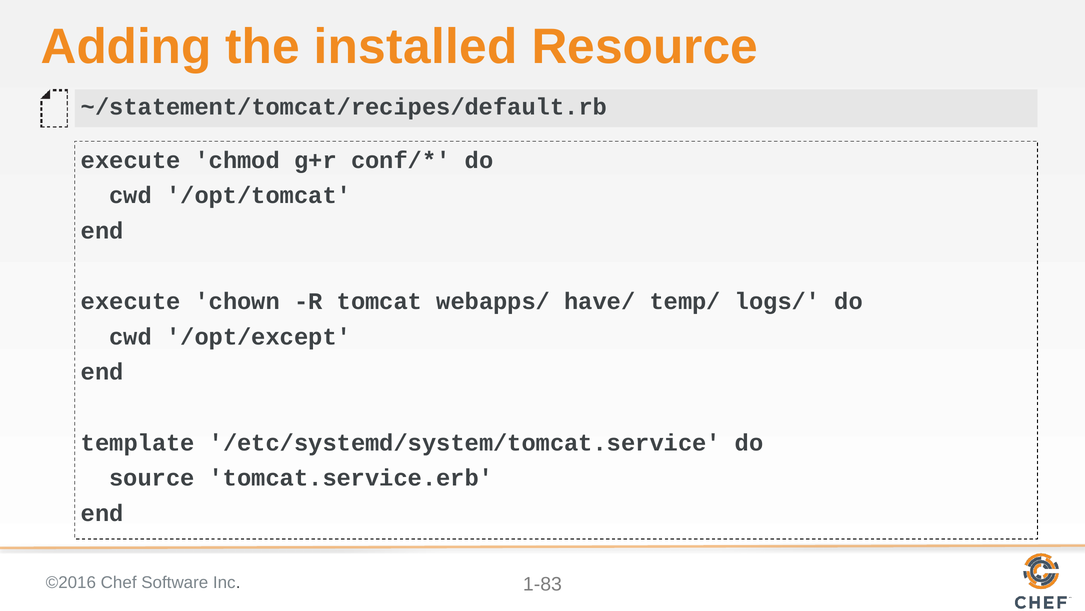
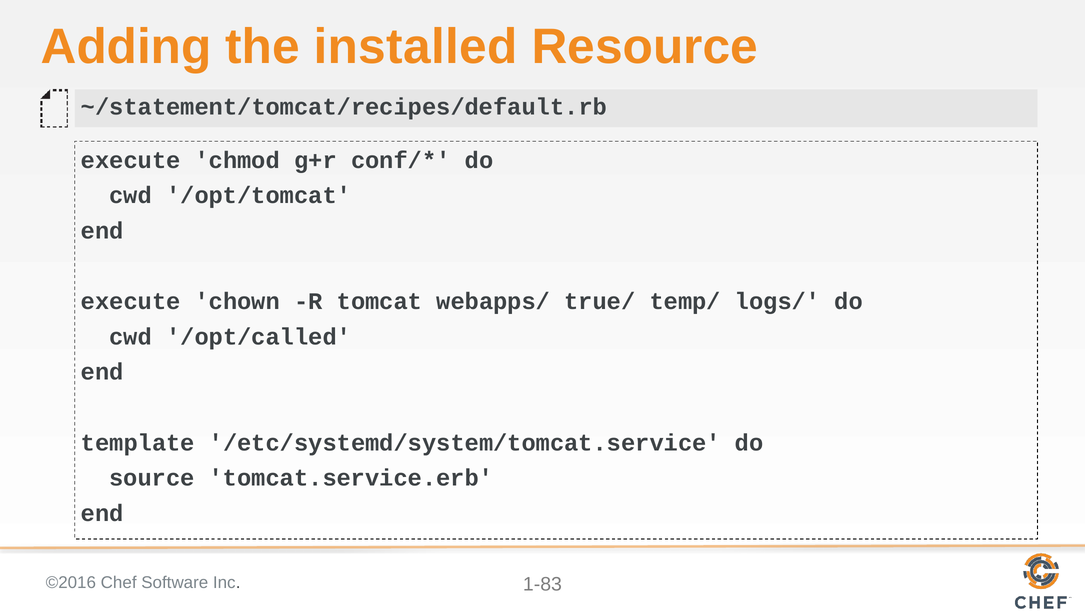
have/: have/ -> true/
/opt/except: /opt/except -> /opt/called
